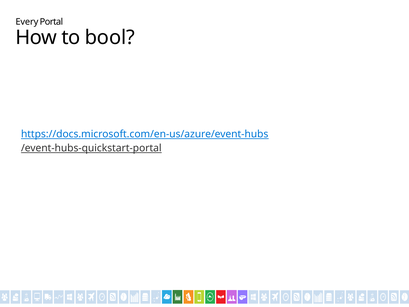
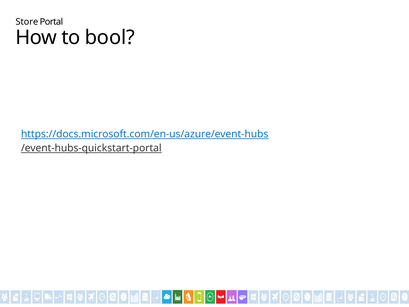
Every: Every -> Store
